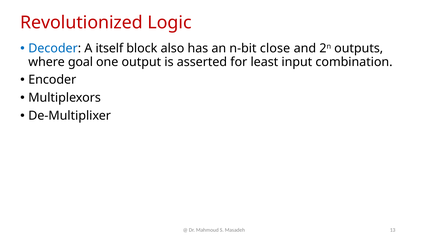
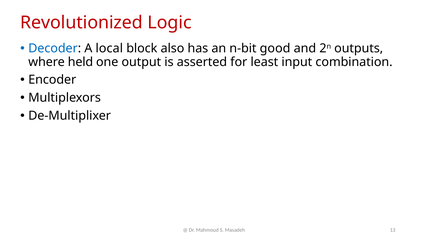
itself: itself -> local
close: close -> good
goal: goal -> held
